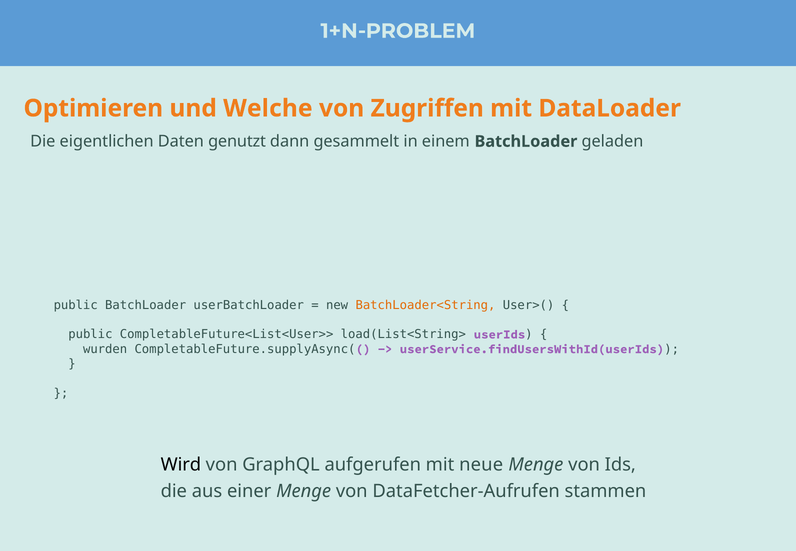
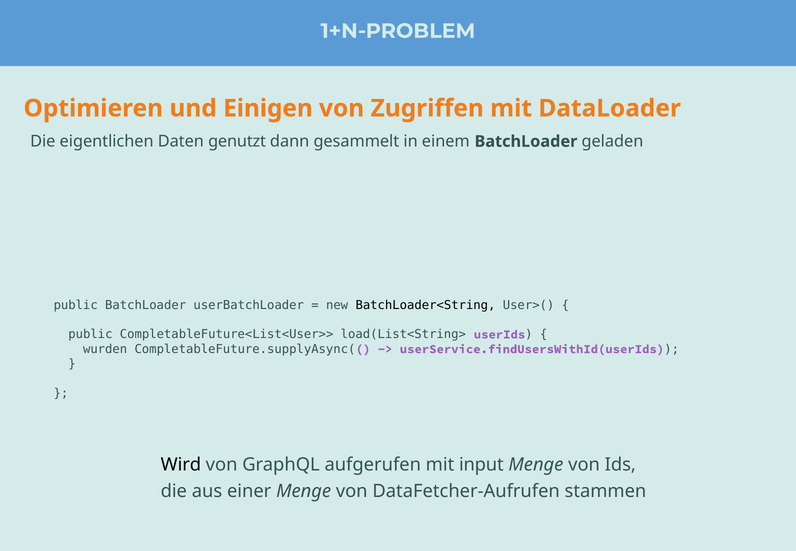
Welche: Welche -> Einigen
BatchLoader<String colour: orange -> black
neue: neue -> input
